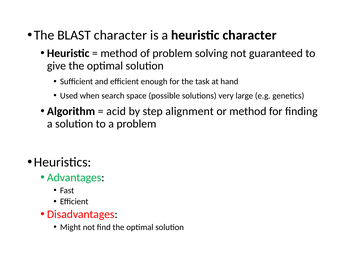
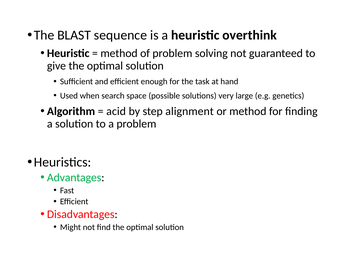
BLAST character: character -> sequence
heuristic character: character -> overthink
